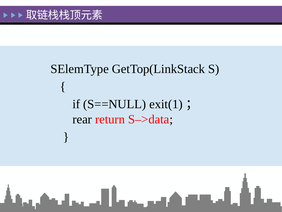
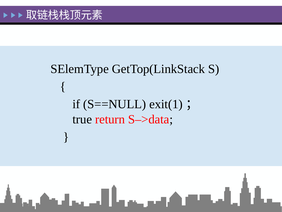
rear: rear -> true
